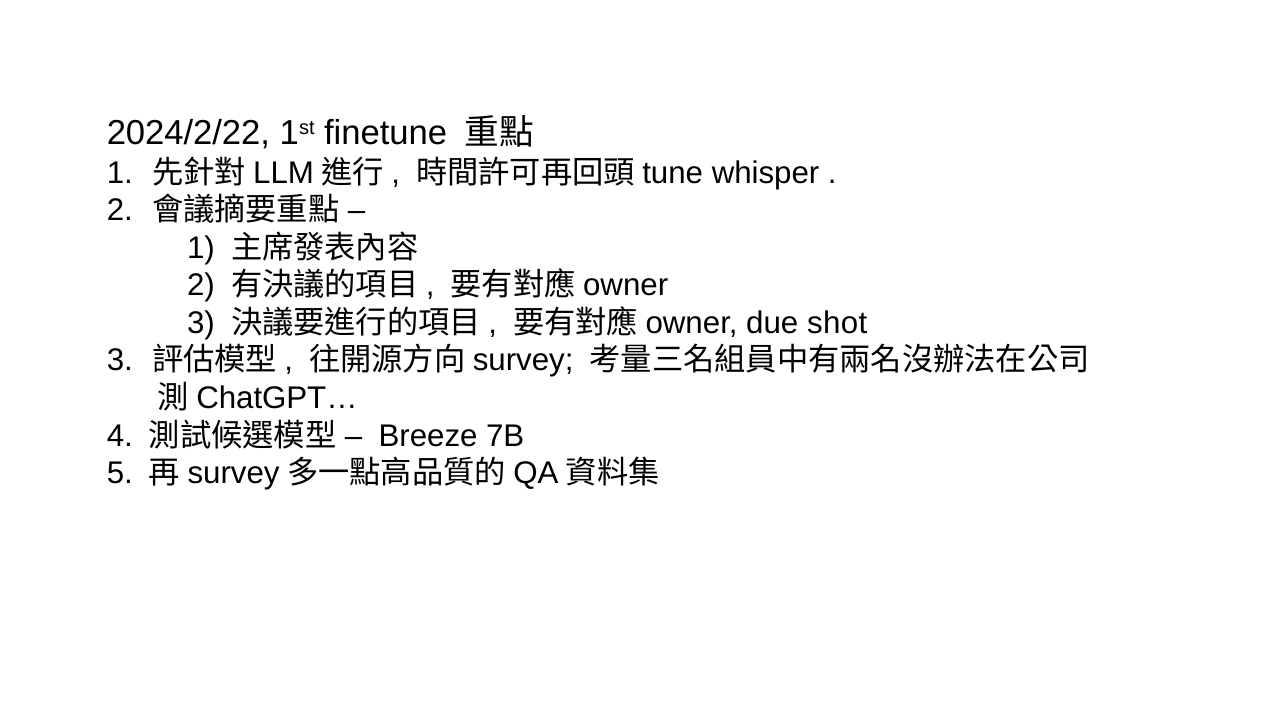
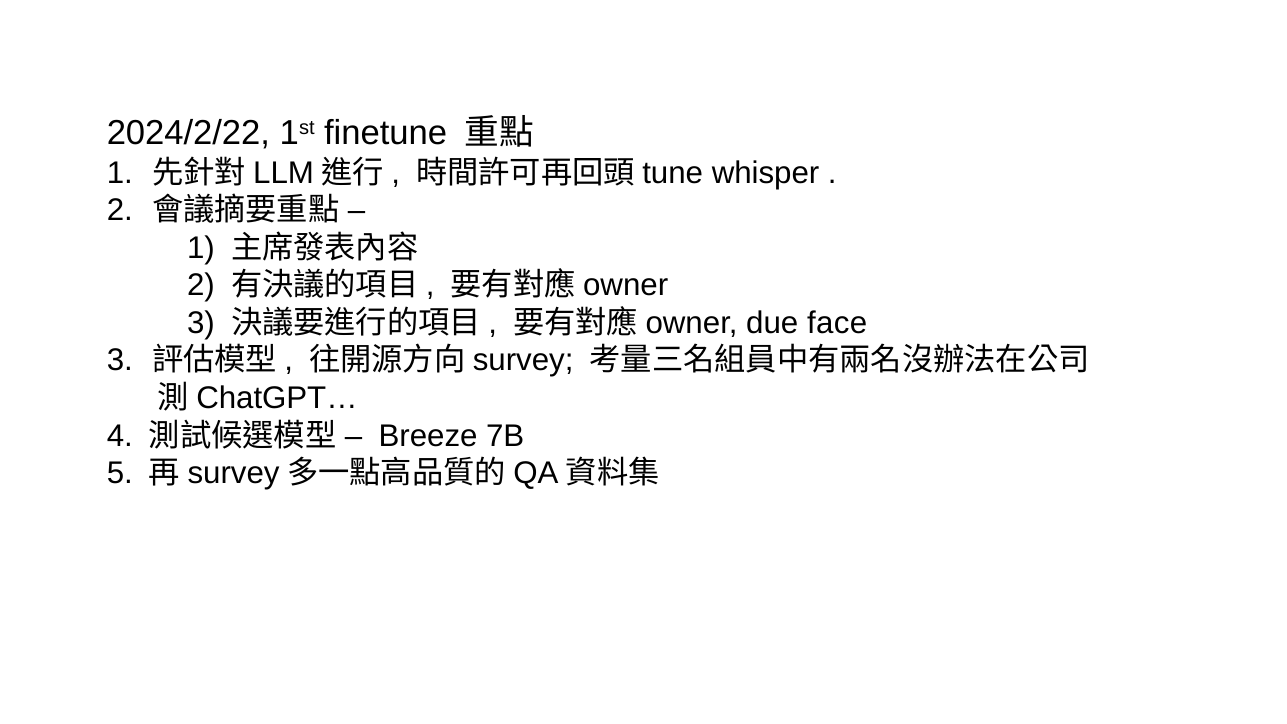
shot: shot -> face
